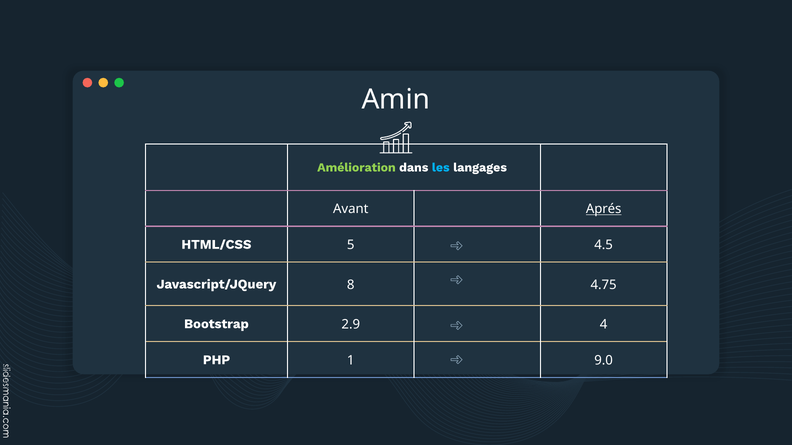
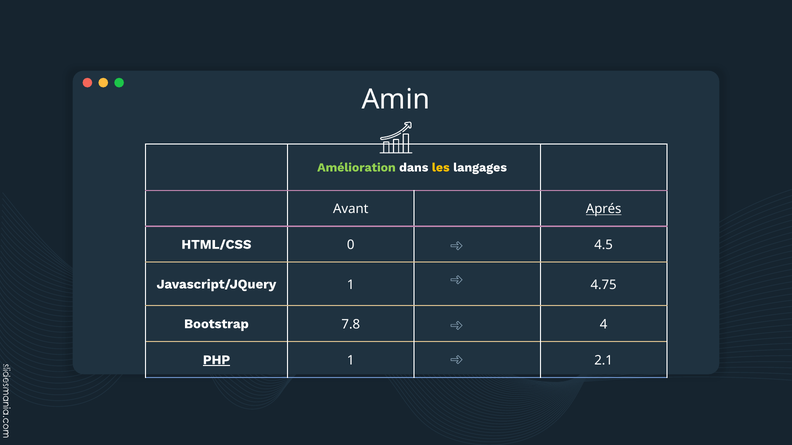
les colour: light blue -> yellow
5: 5 -> 0
Javascript/JQuery 8: 8 -> 1
2.9: 2.9 -> 7.8
PHP underline: none -> present
9.0: 9.0 -> 2.1
